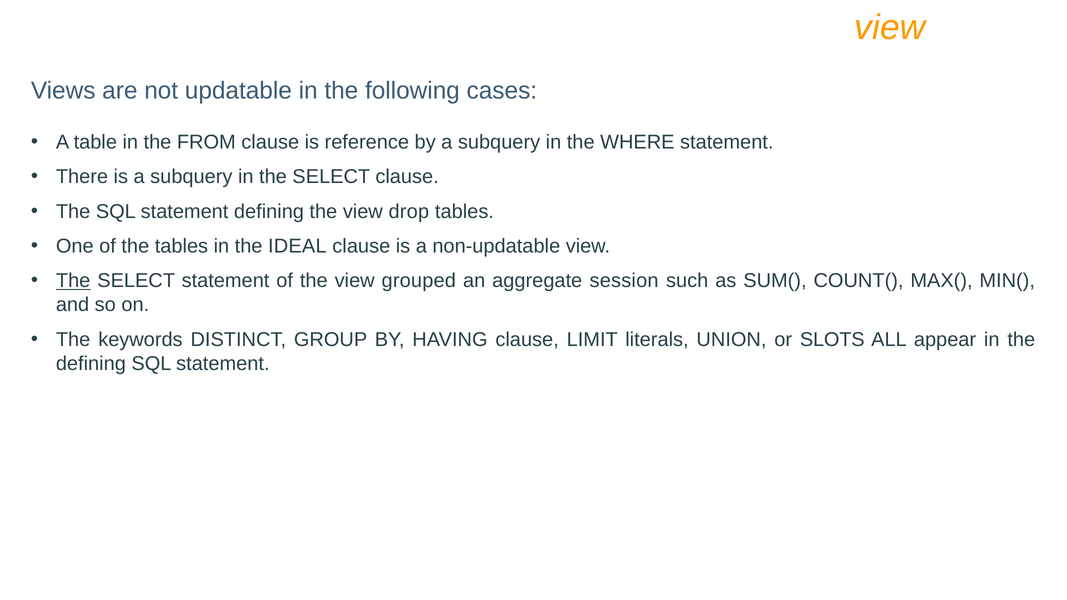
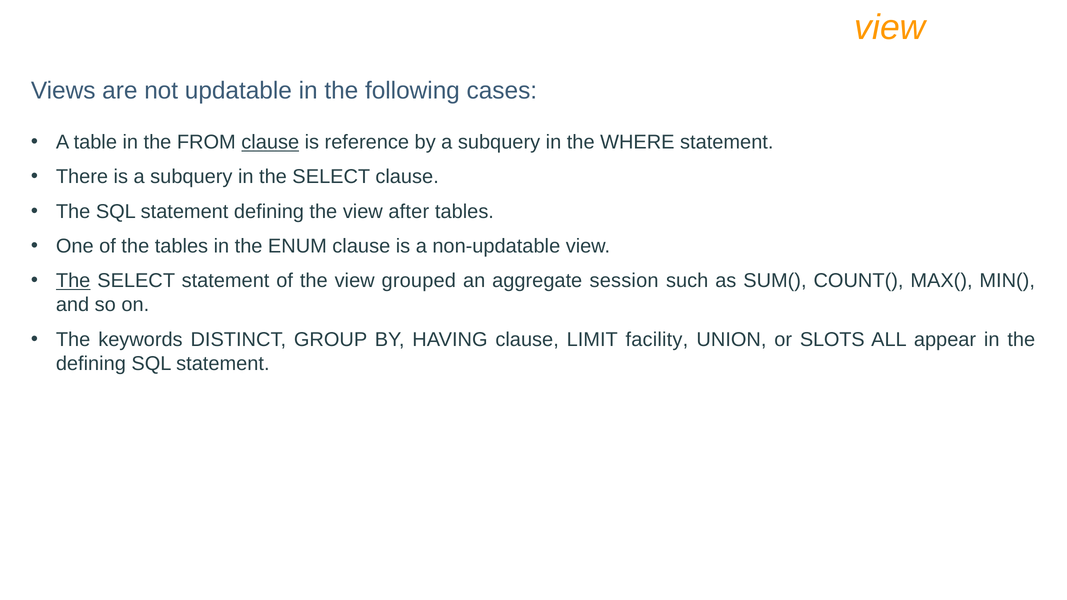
clause at (270, 142) underline: none -> present
drop: drop -> after
IDEAL: IDEAL -> ENUM
literals: literals -> facility
